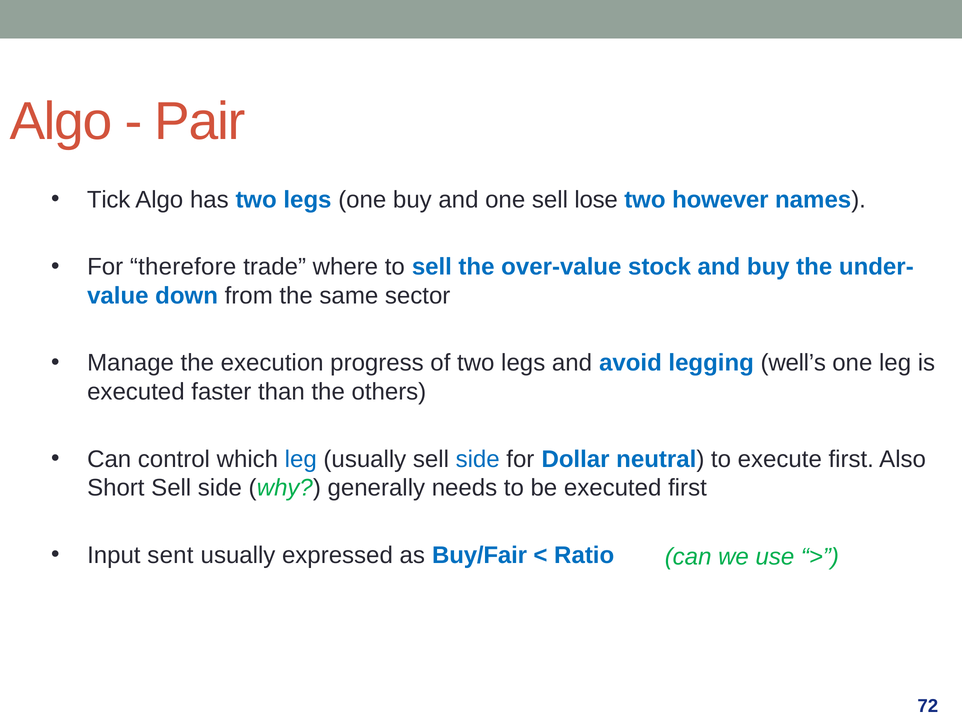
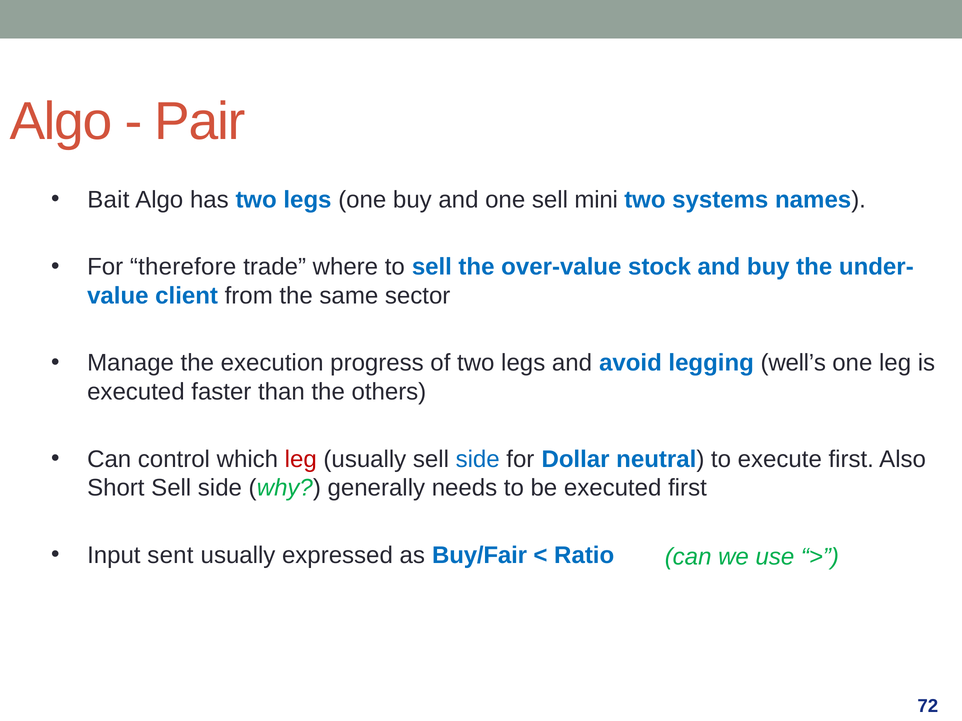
Tick: Tick -> Bait
lose: lose -> mini
however: however -> systems
down: down -> client
leg at (301, 460) colour: blue -> red
